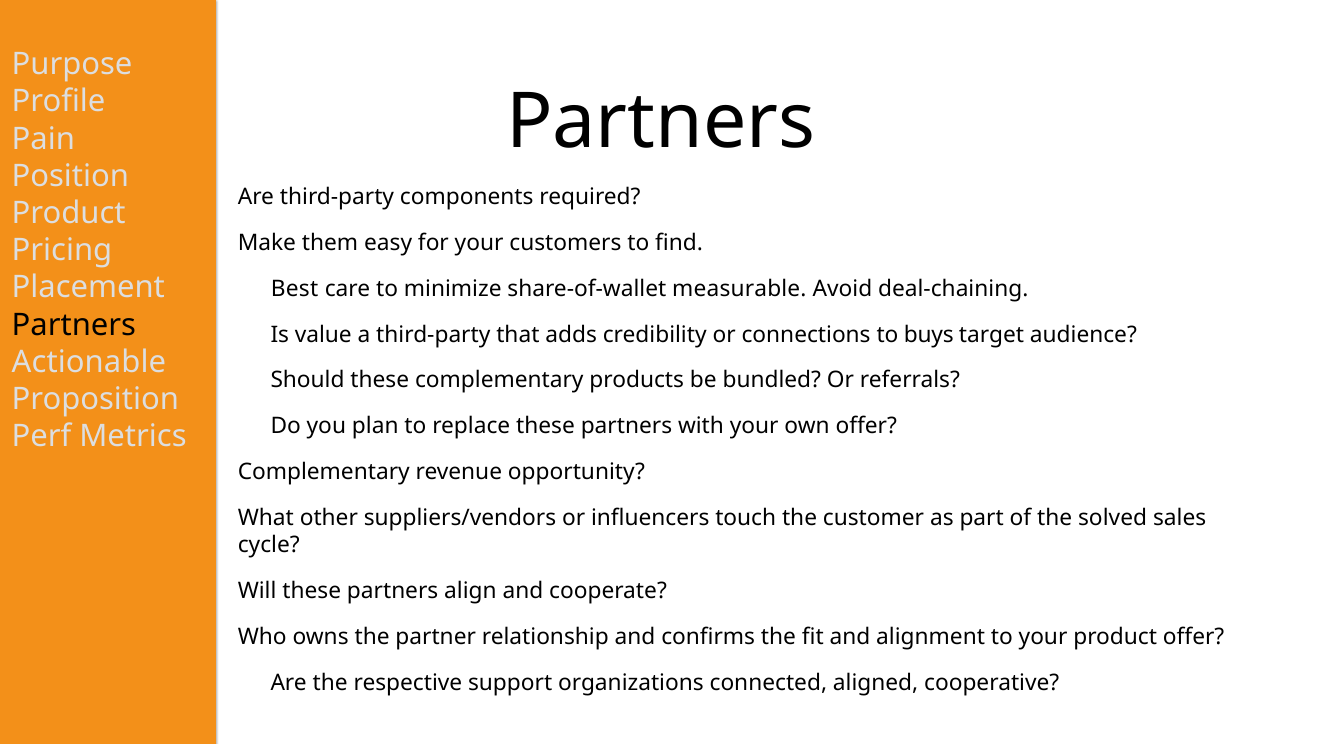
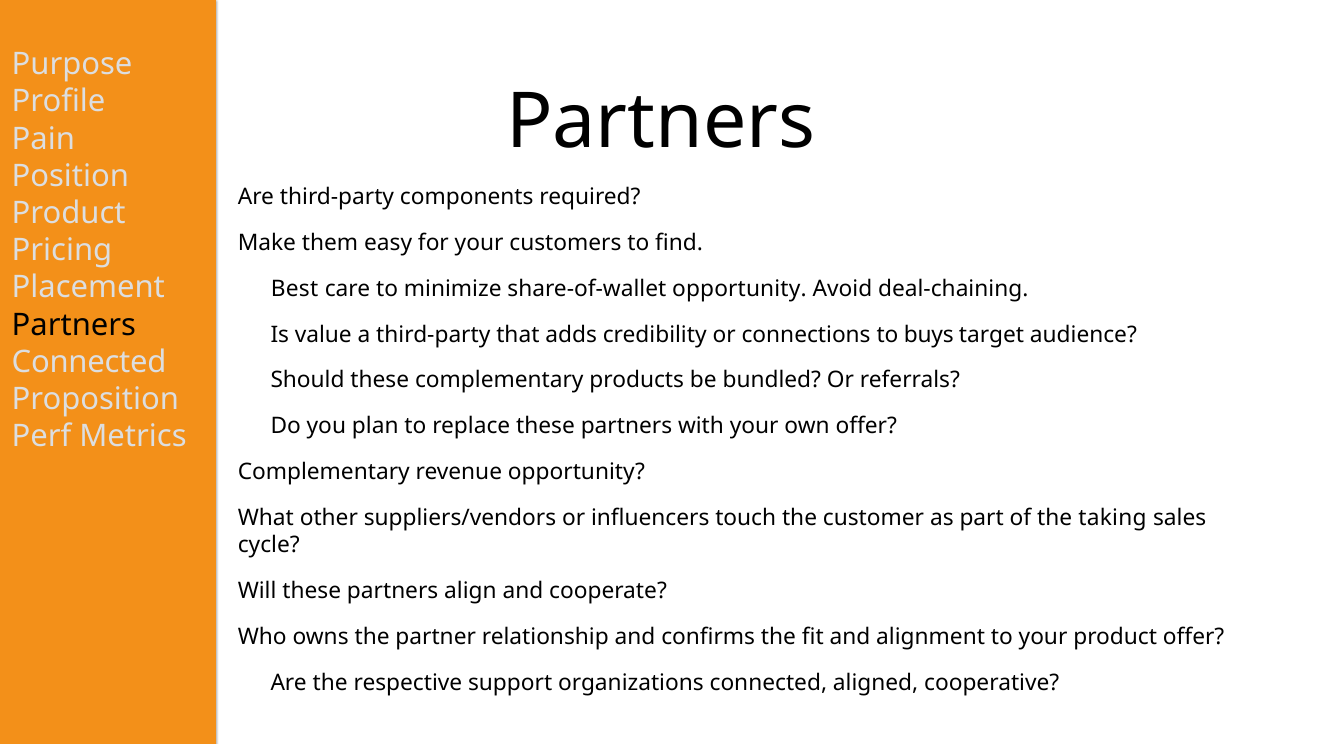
share-of-wallet measurable: measurable -> opportunity
Actionable at (89, 362): Actionable -> Connected
solved: solved -> taking
